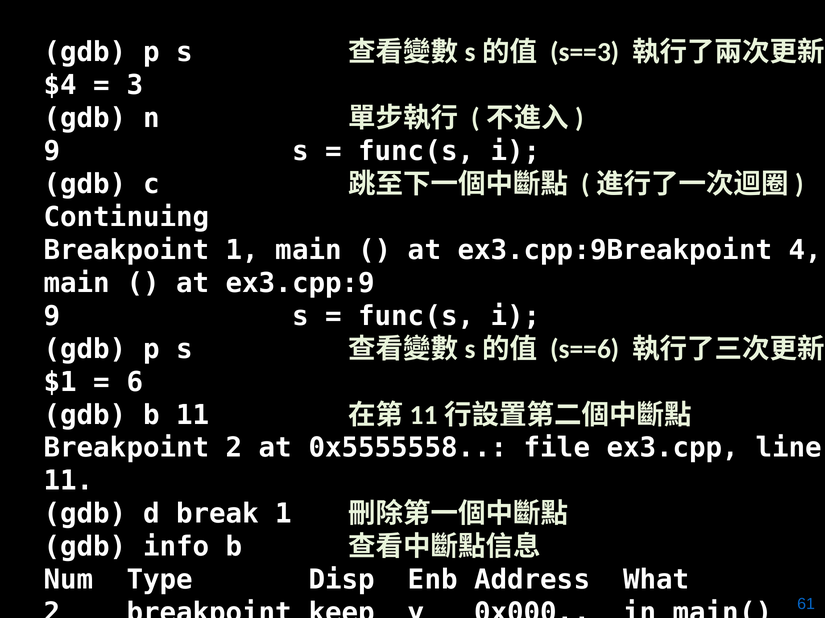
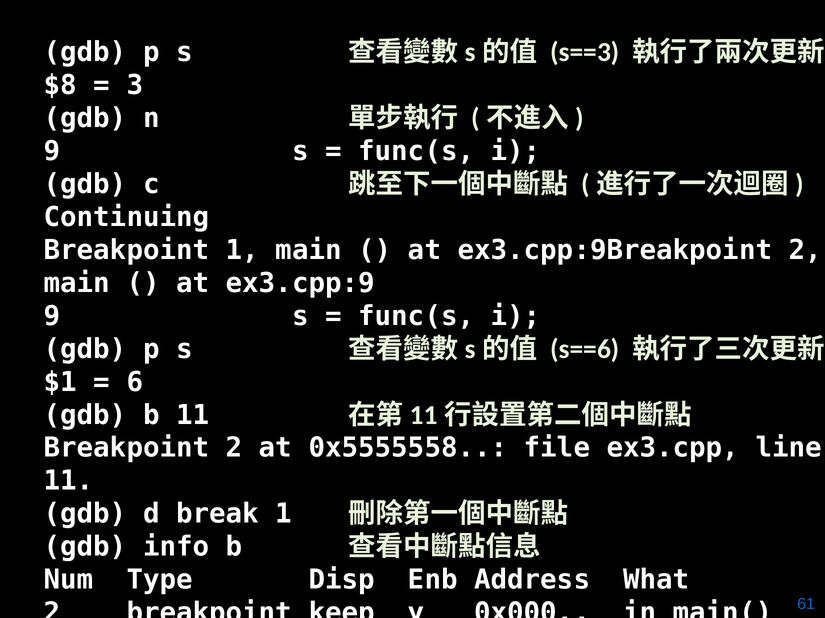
$4: $4 -> $8
ex3.cpp:9Breakpoint 4: 4 -> 2
